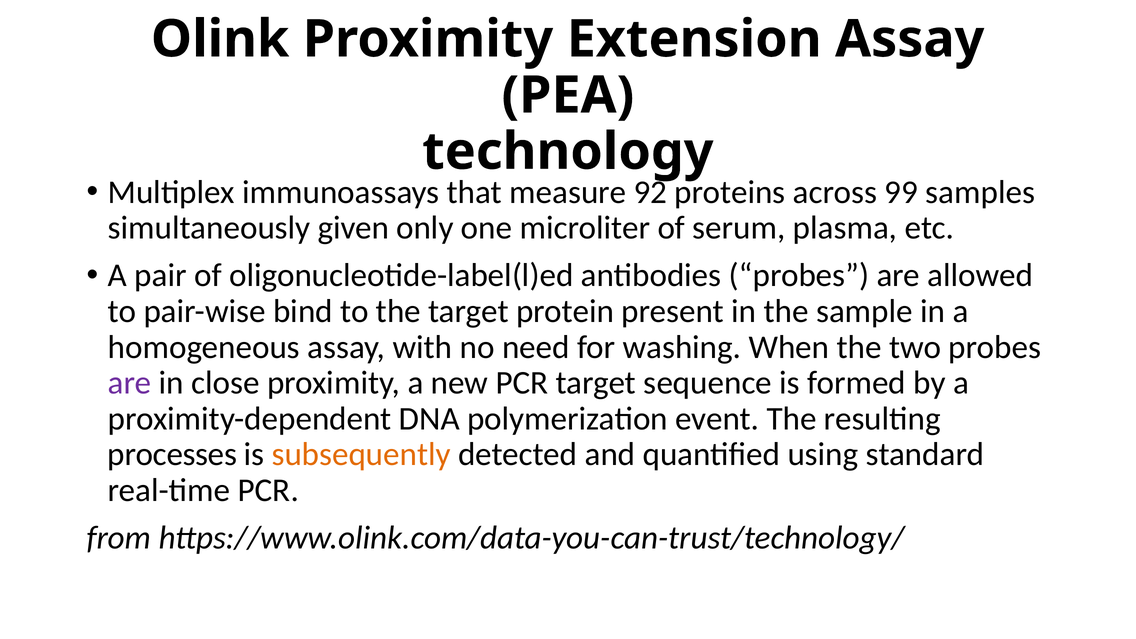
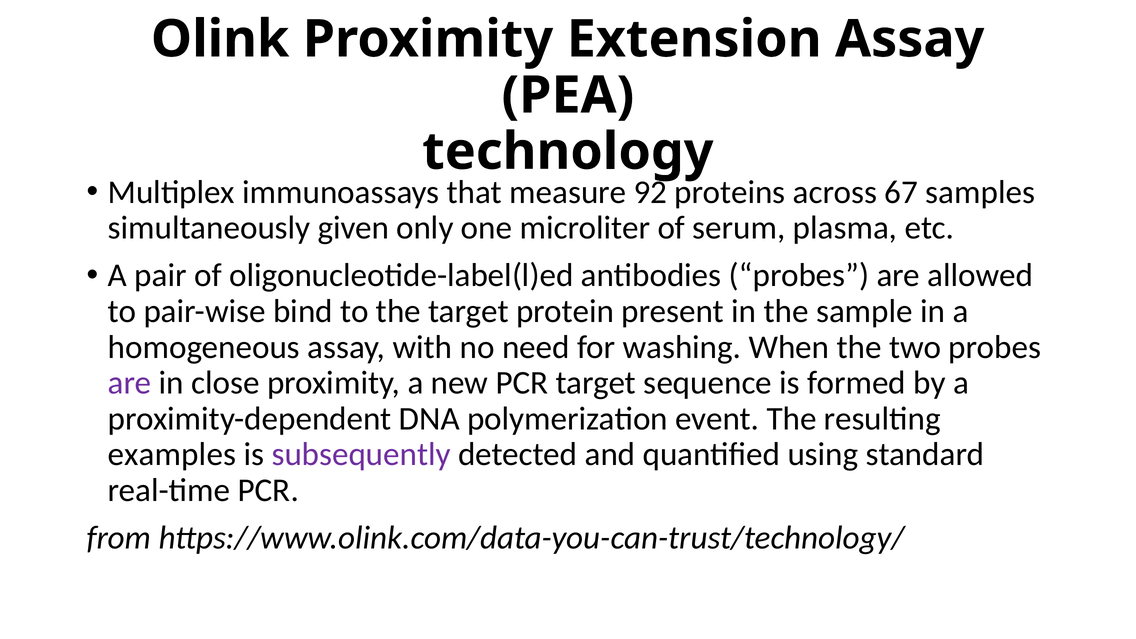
99: 99 -> 67
processes: processes -> examples
subsequently colour: orange -> purple
